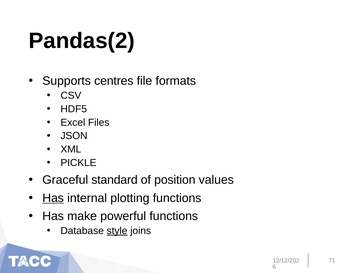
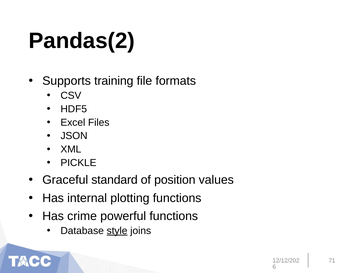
centres: centres -> training
Has at (53, 198) underline: present -> none
make: make -> crime
